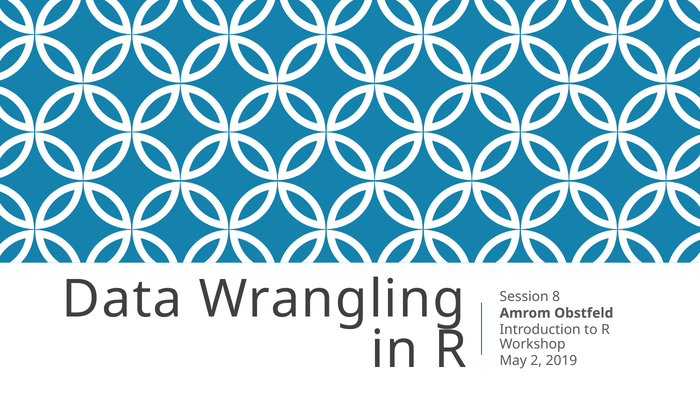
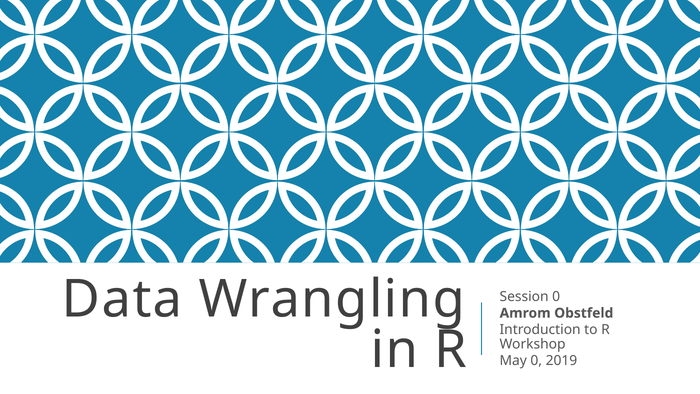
Session 8: 8 -> 0
May 2: 2 -> 0
